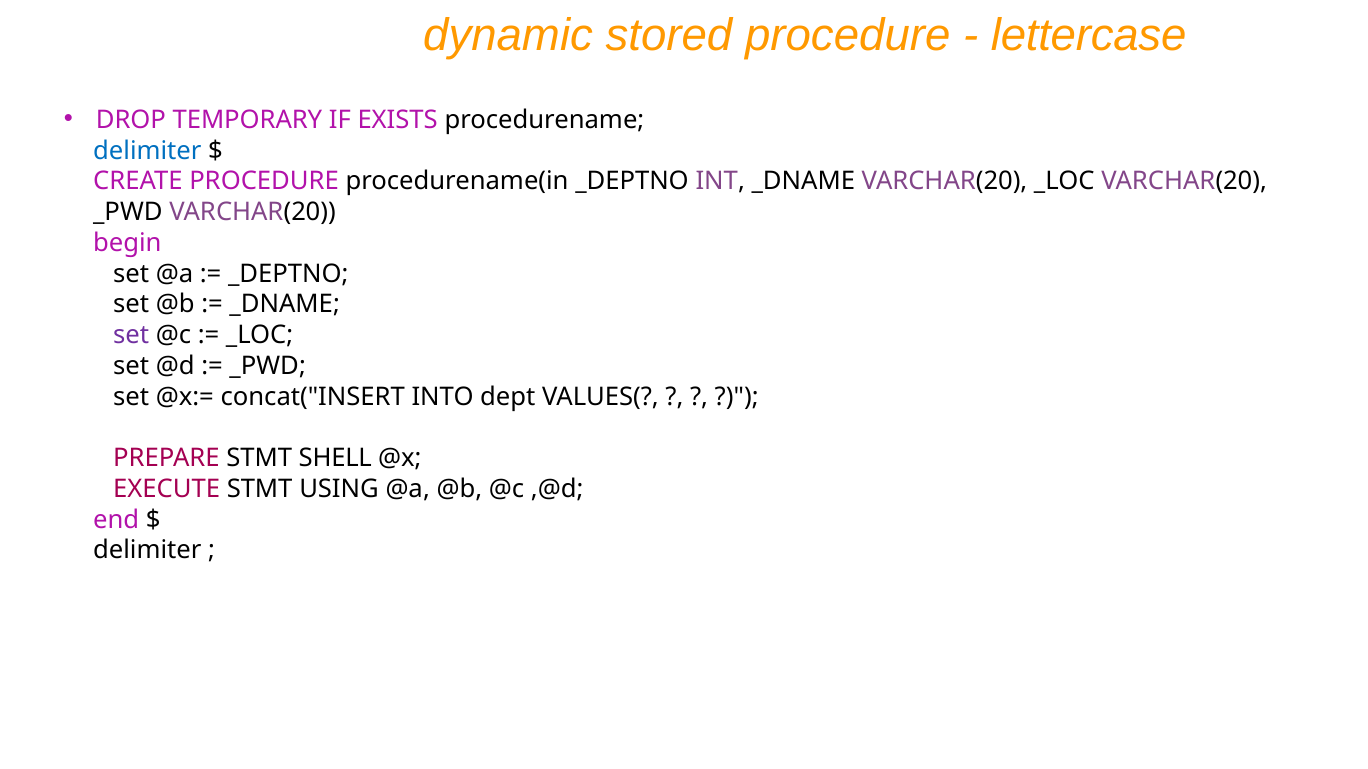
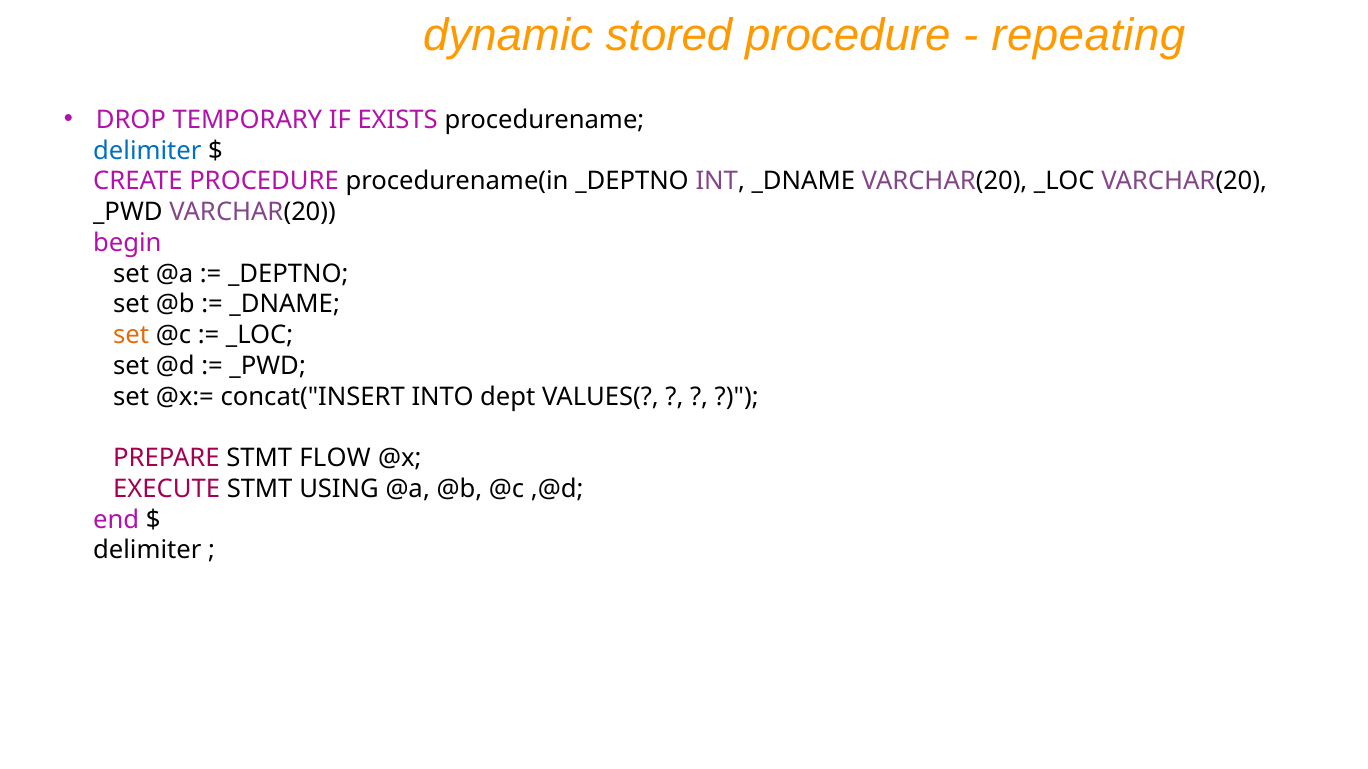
lettercase: lettercase -> repeating
set at (131, 335) colour: purple -> orange
SHELL: SHELL -> FLOW
